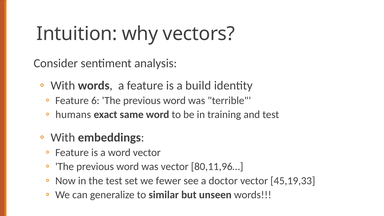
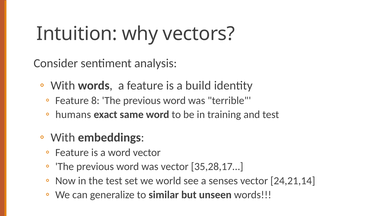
6: 6 -> 8
80,11,96…: 80,11,96… -> 35,28,17…
fewer: fewer -> world
doctor: doctor -> senses
45,19,33: 45,19,33 -> 24,21,14
